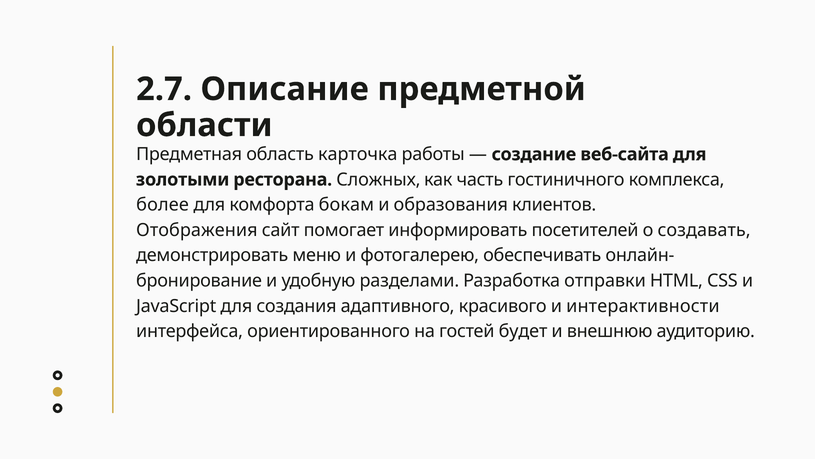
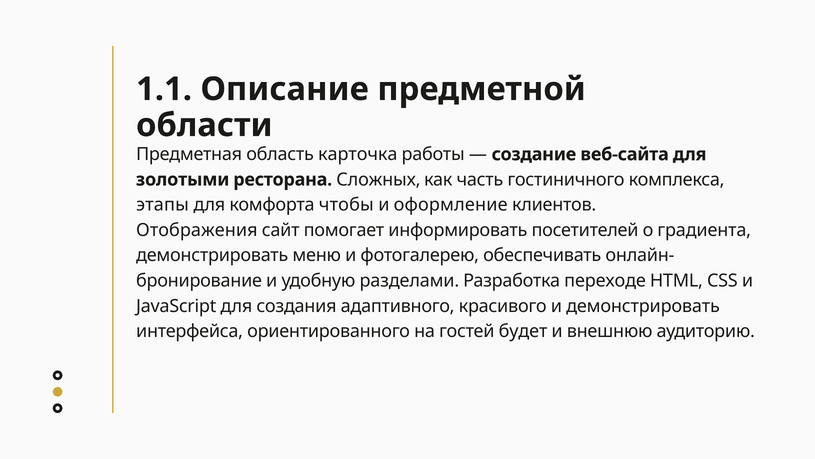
2.7: 2.7 -> 1.1
более: более -> этапы
бокам: бокам -> чтобы
образования: образования -> оформление
создавать: создавать -> градиента
отправки: отправки -> переходе
и интерактивности: интерактивности -> демонстрировать
